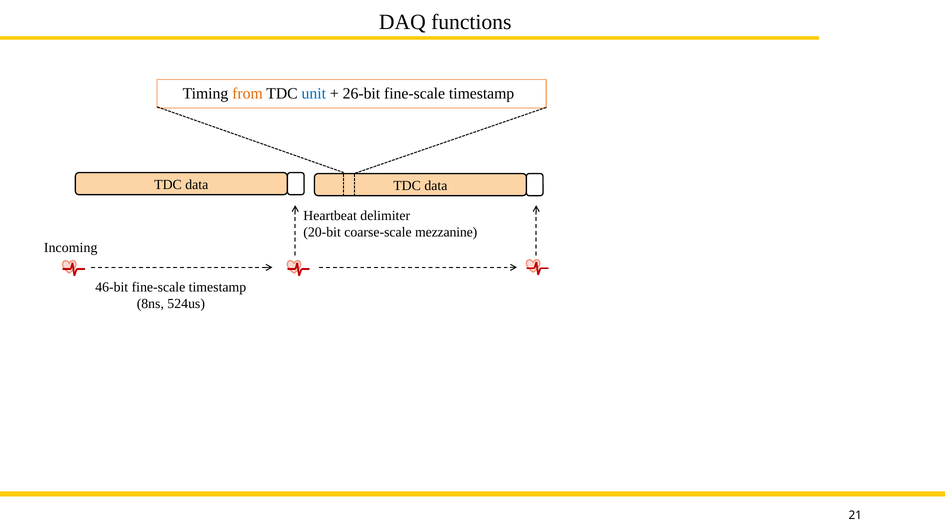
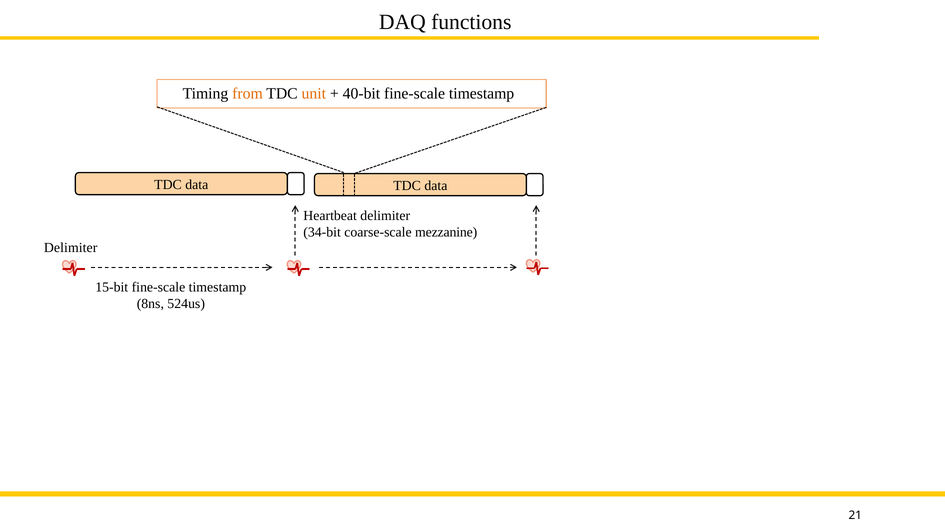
unit colour: blue -> orange
26-bit: 26-bit -> 40-bit
20-bit: 20-bit -> 34-bit
Incoming at (71, 247): Incoming -> Delimiter
46-bit: 46-bit -> 15-bit
